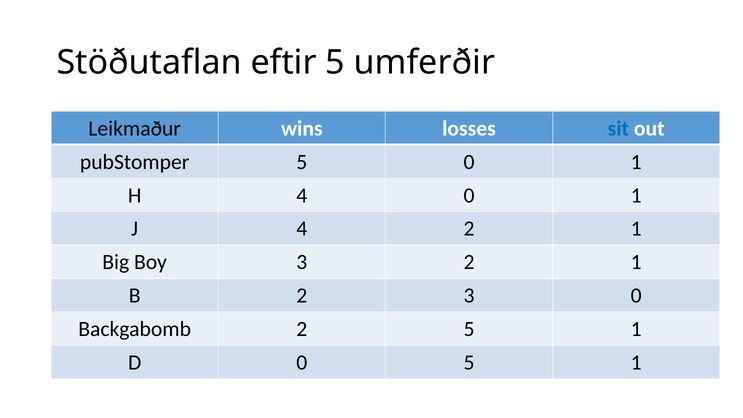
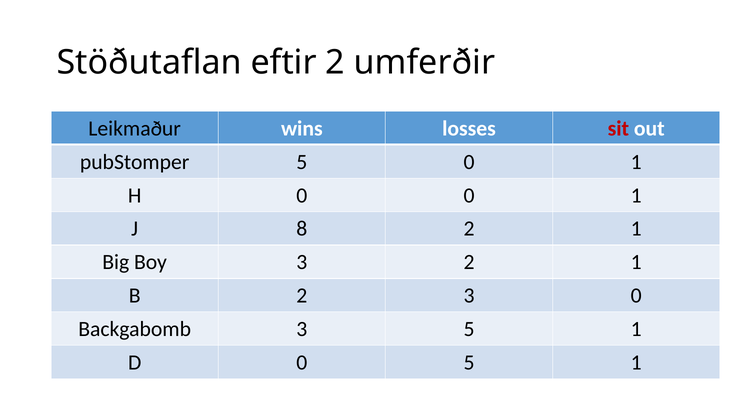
eftir 5: 5 -> 2
sit colour: blue -> red
H 4: 4 -> 0
J 4: 4 -> 8
Backgabomb 2: 2 -> 3
